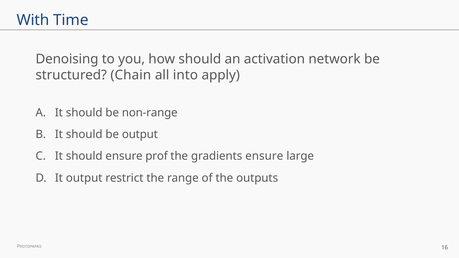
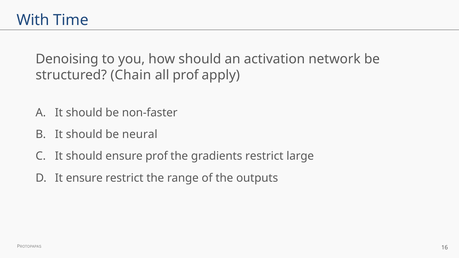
all into: into -> prof
non-range: non-range -> non-faster
be output: output -> neural
gradients ensure: ensure -> restrict
It output: output -> ensure
